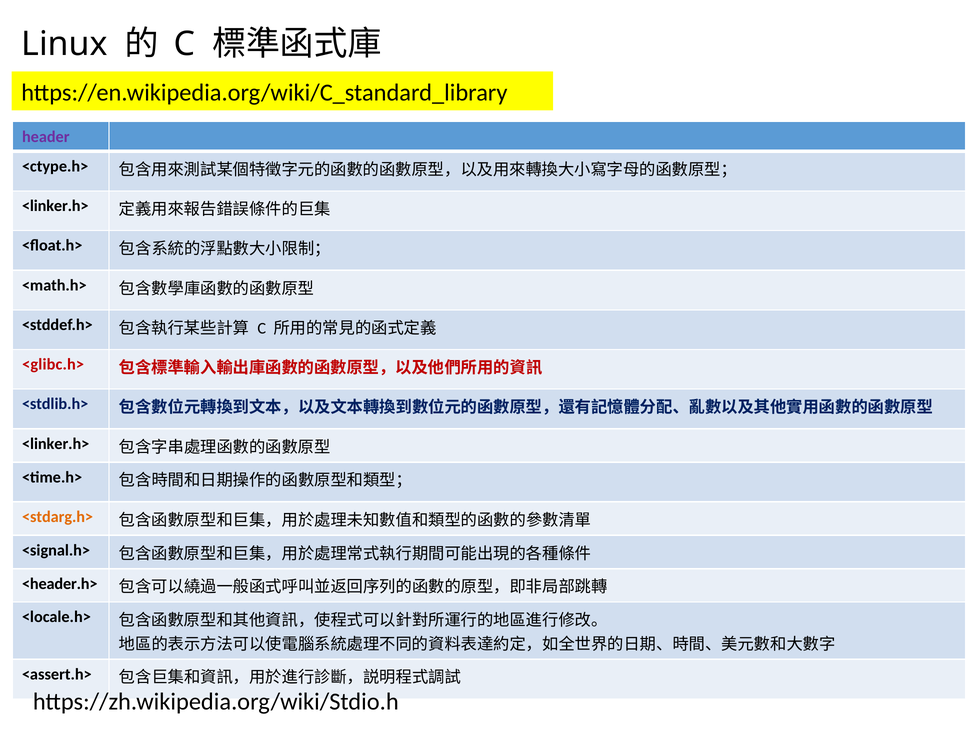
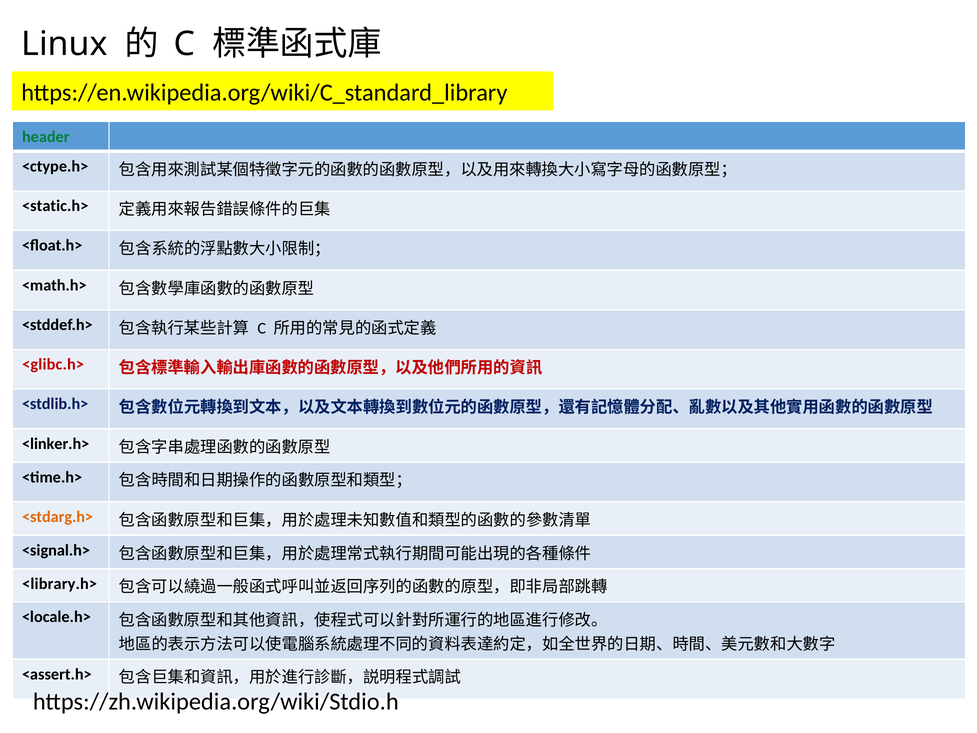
header colour: purple -> green
<linker.h> at (55, 206): <linker.h> -> <static.h>
<header.h>: <header.h> -> <library.h>
